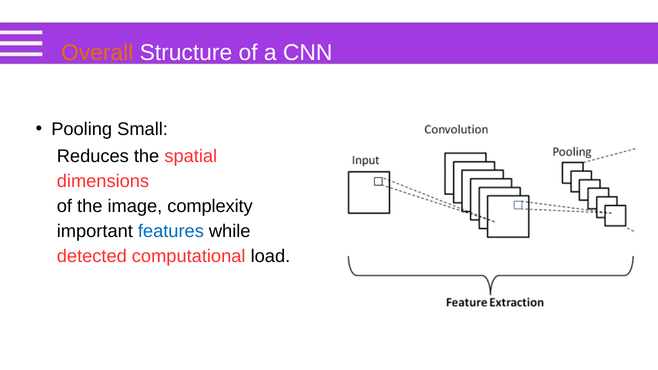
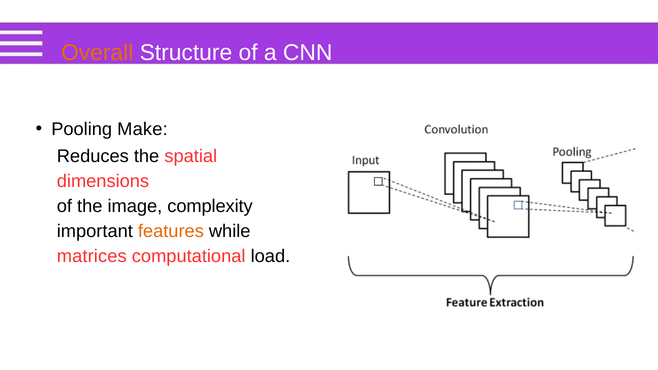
Small: Small -> Make
features colour: blue -> orange
detected: detected -> matrices
